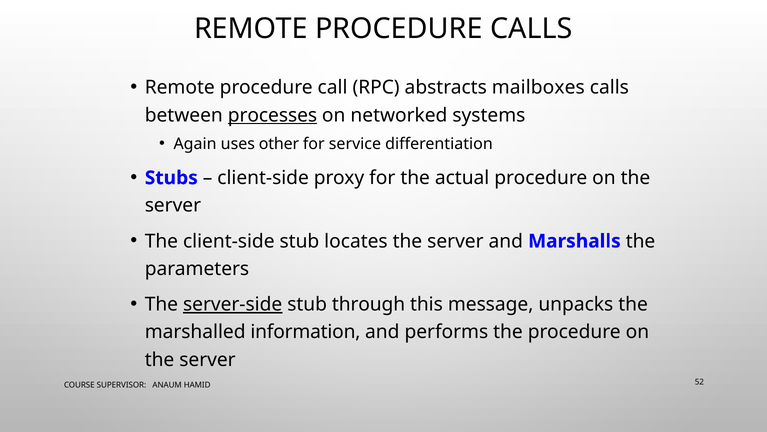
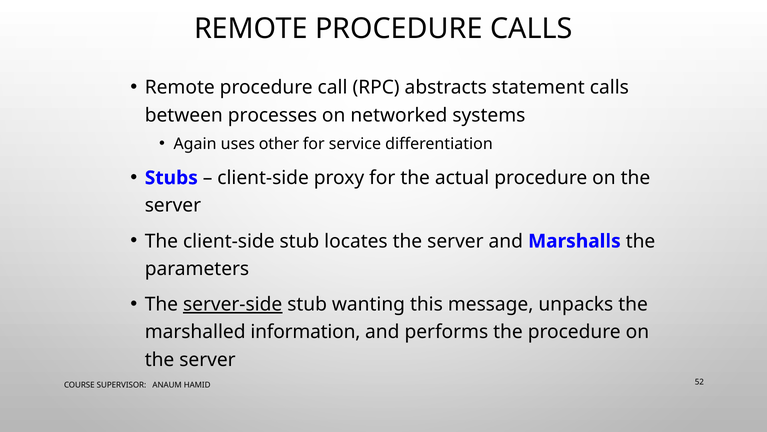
mailboxes: mailboxes -> statement
processes underline: present -> none
through: through -> wanting
